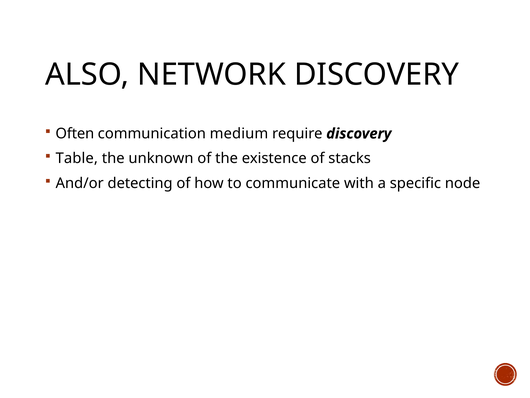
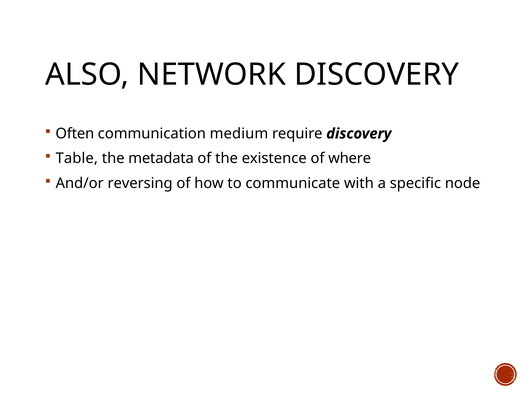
unknown: unknown -> metadata
stacks: stacks -> where
detecting: detecting -> reversing
